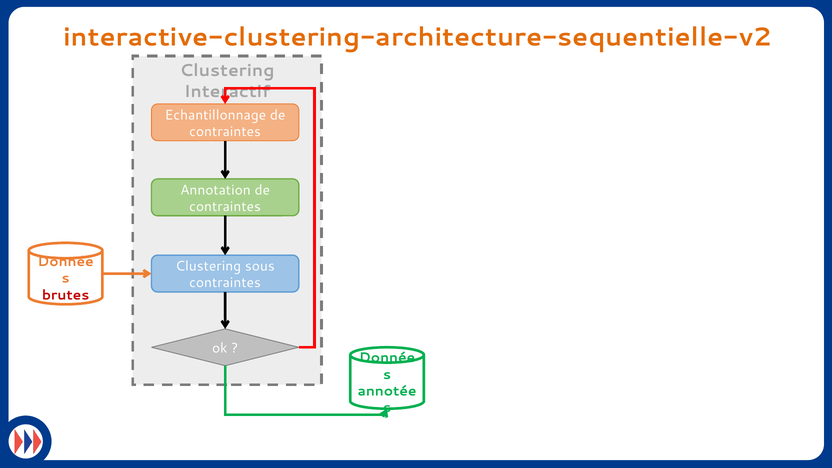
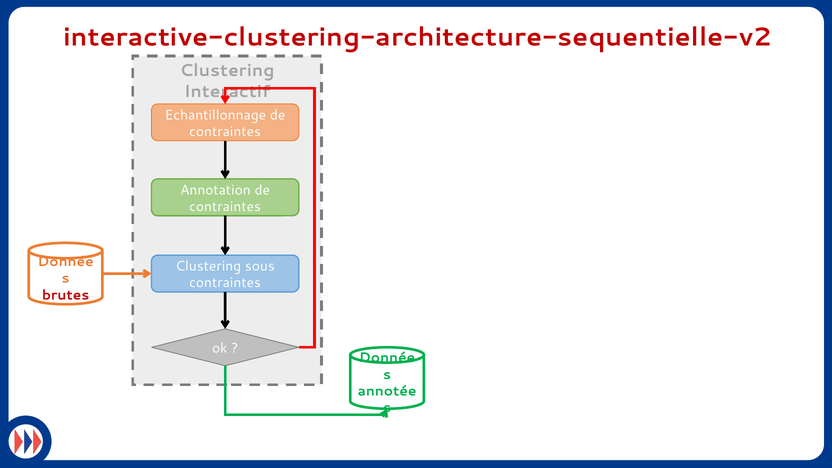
interactive-clustering-architecture-sequentielle-v2 colour: orange -> red
